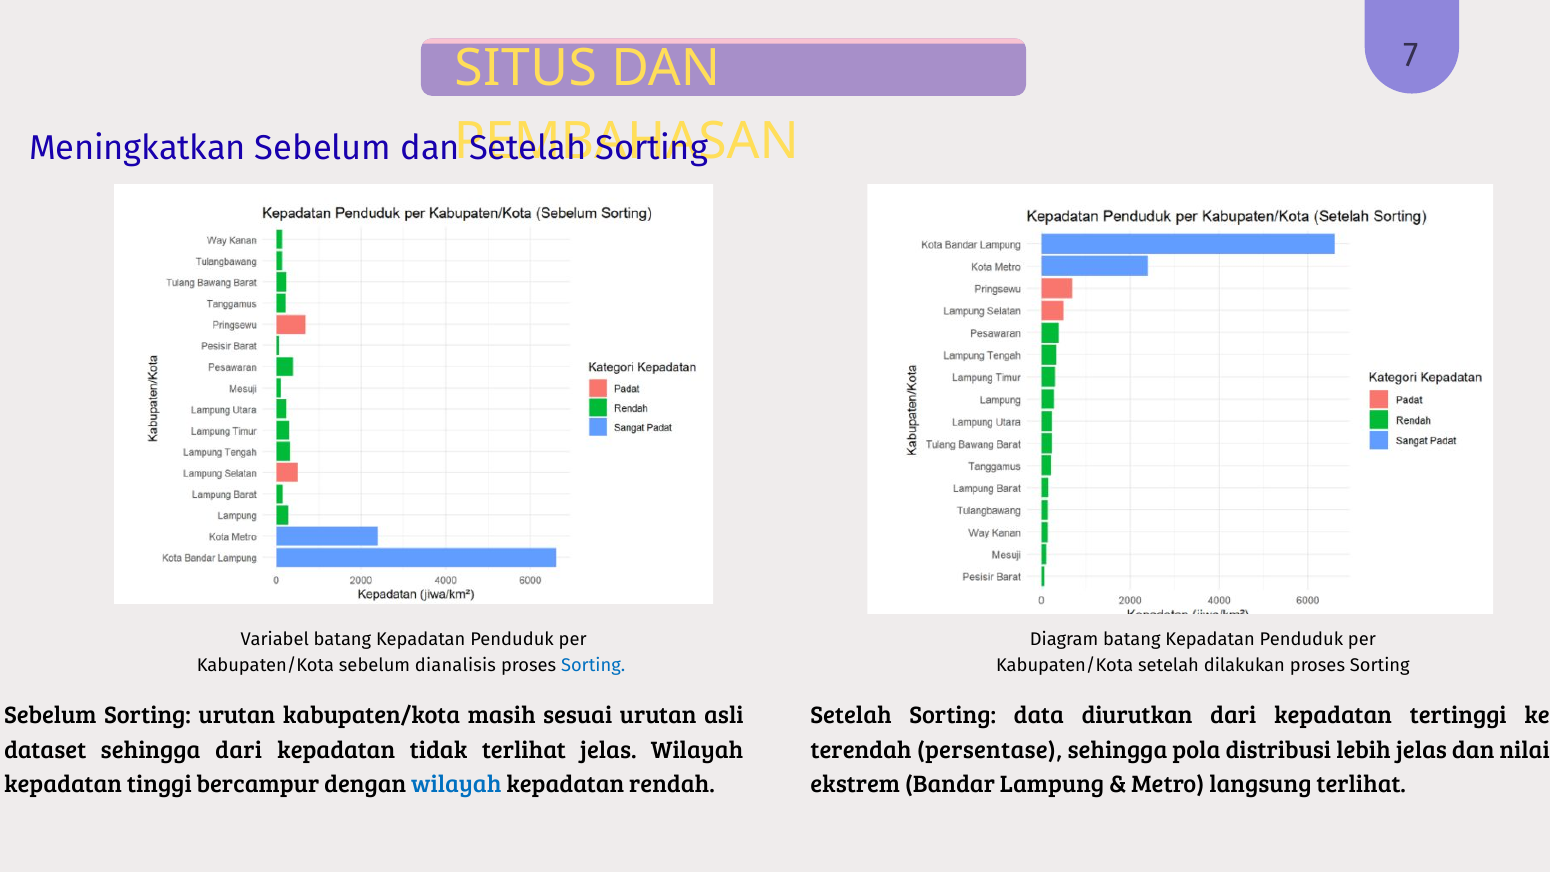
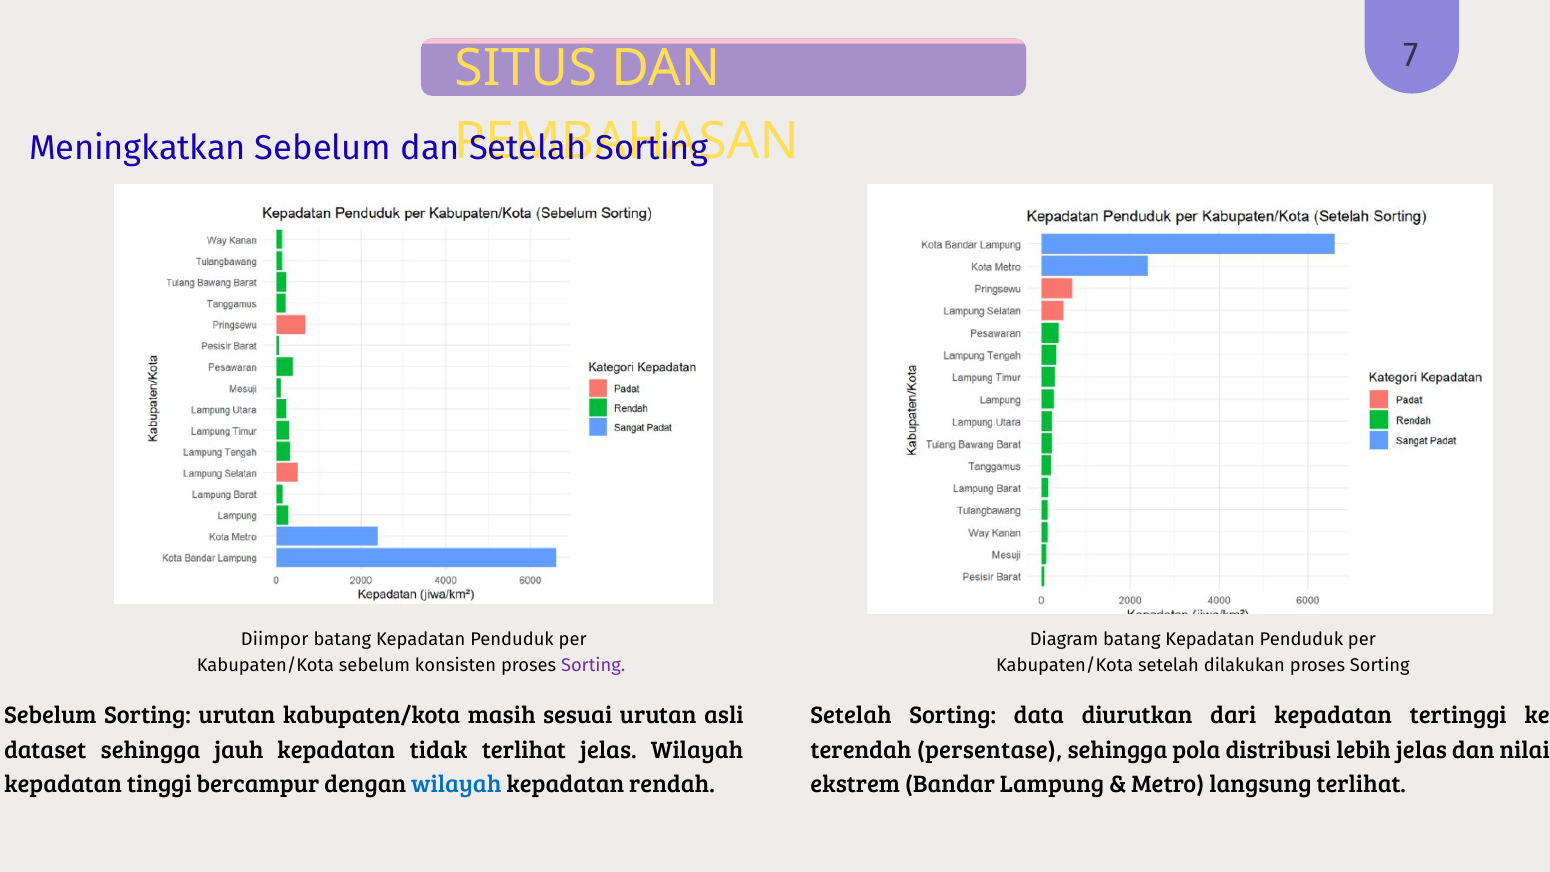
Variabel: Variabel -> Diimpor
dianalisis: dianalisis -> konsisten
Sorting at (593, 665) colour: blue -> purple
sehingga dari: dari -> jauh
